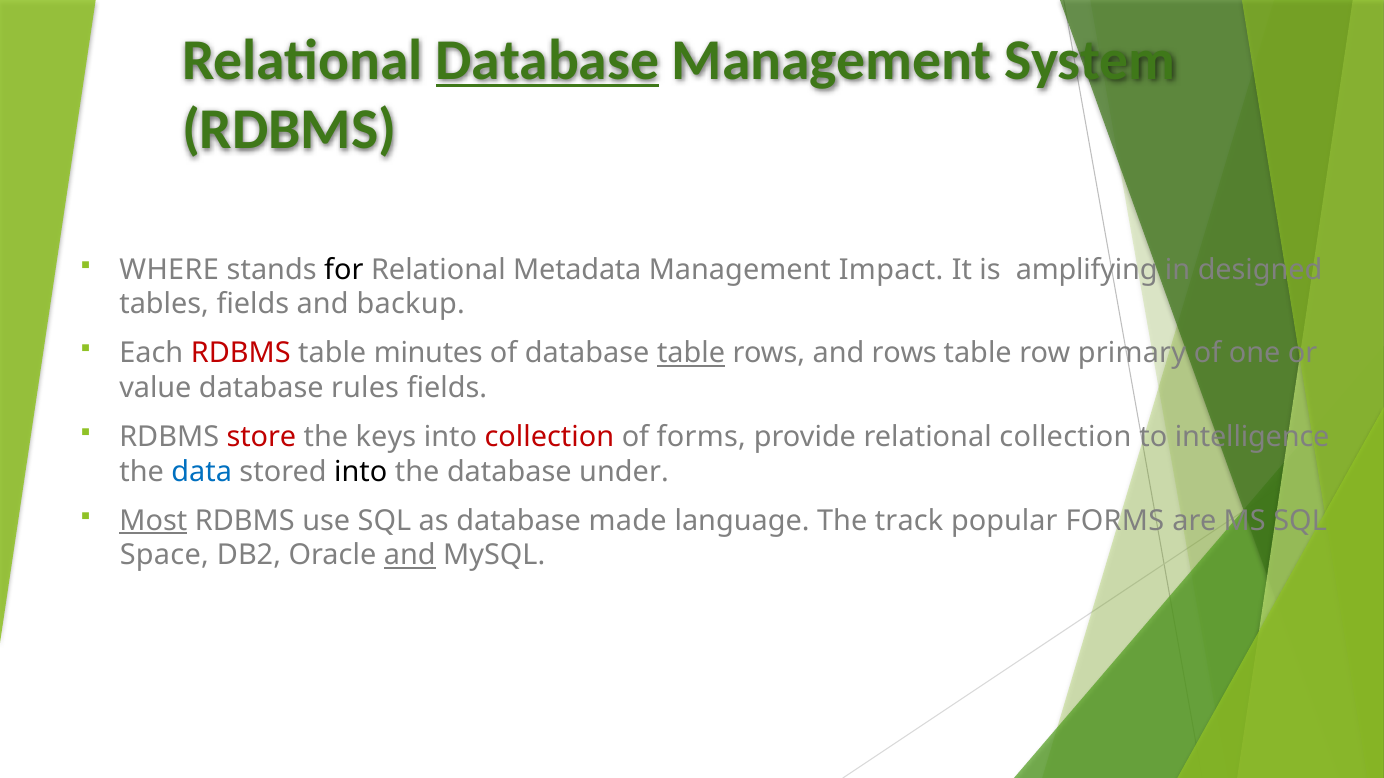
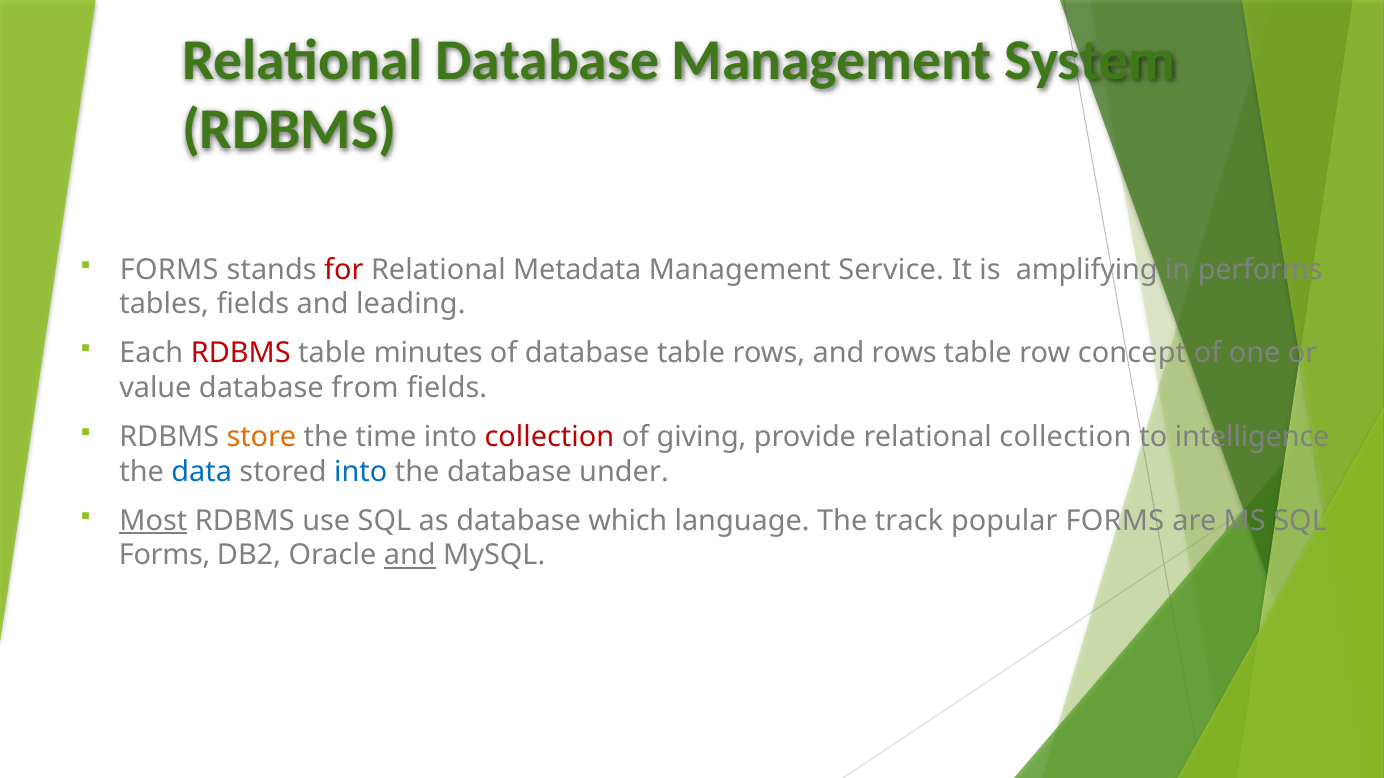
Database at (547, 61) underline: present -> none
WHERE at (169, 270): WHERE -> FORMS
for colour: black -> red
Impact: Impact -> Service
designed: designed -> performs
backup: backup -> leading
table at (691, 354) underline: present -> none
primary: primary -> concept
rules: rules -> from
store colour: red -> orange
keys: keys -> time
of forms: forms -> giving
into at (361, 472) colour: black -> blue
made: made -> which
Space at (164, 556): Space -> Forms
